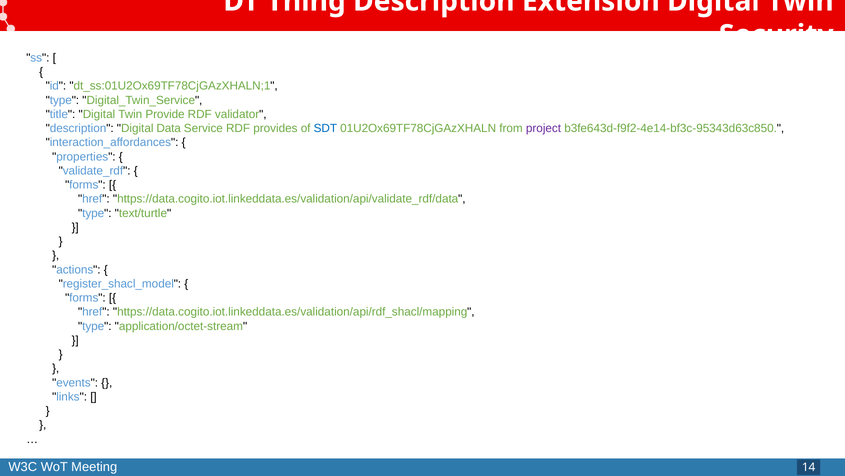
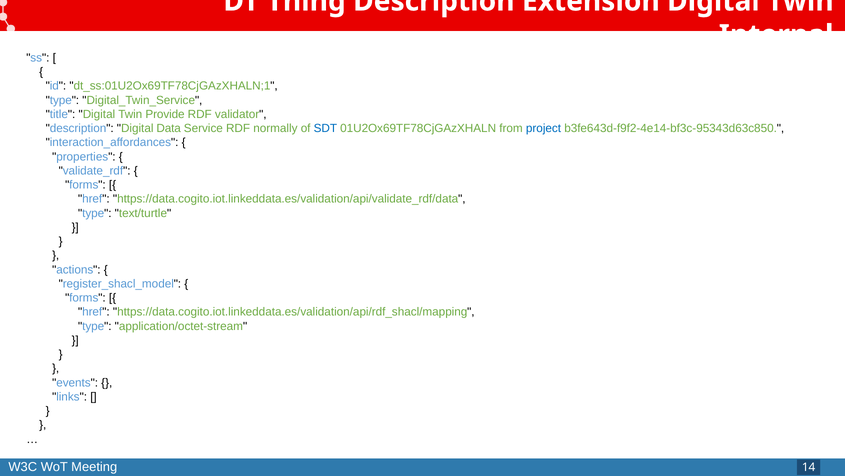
Security: Security -> Internal
provides: provides -> normally
project colour: purple -> blue
